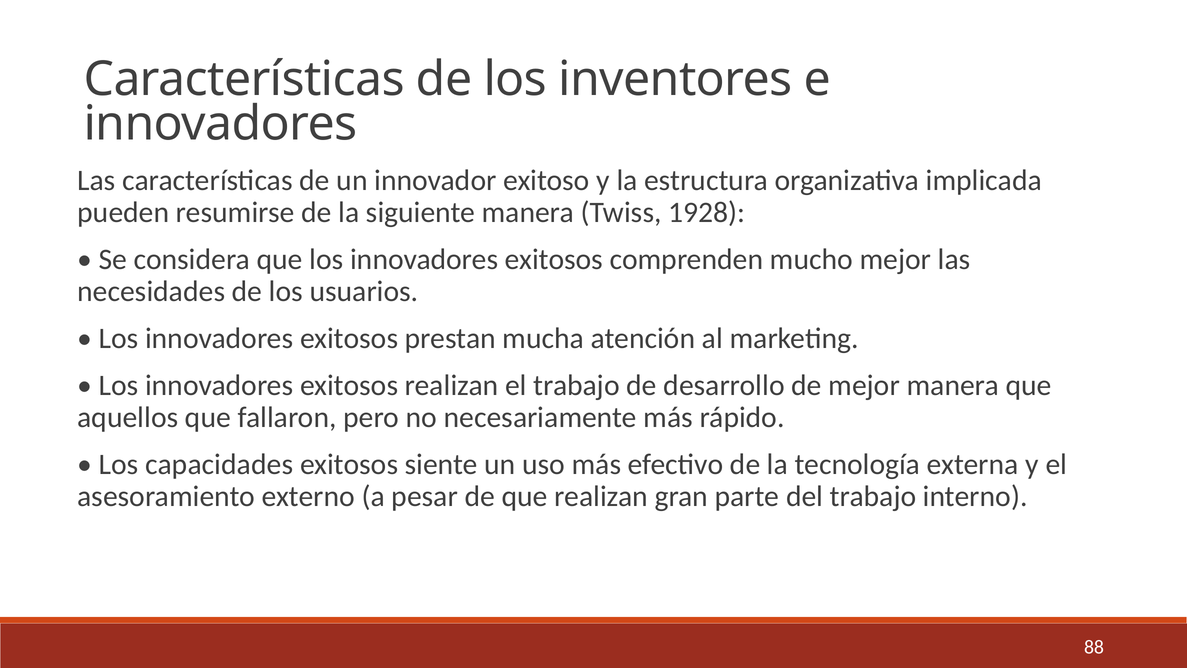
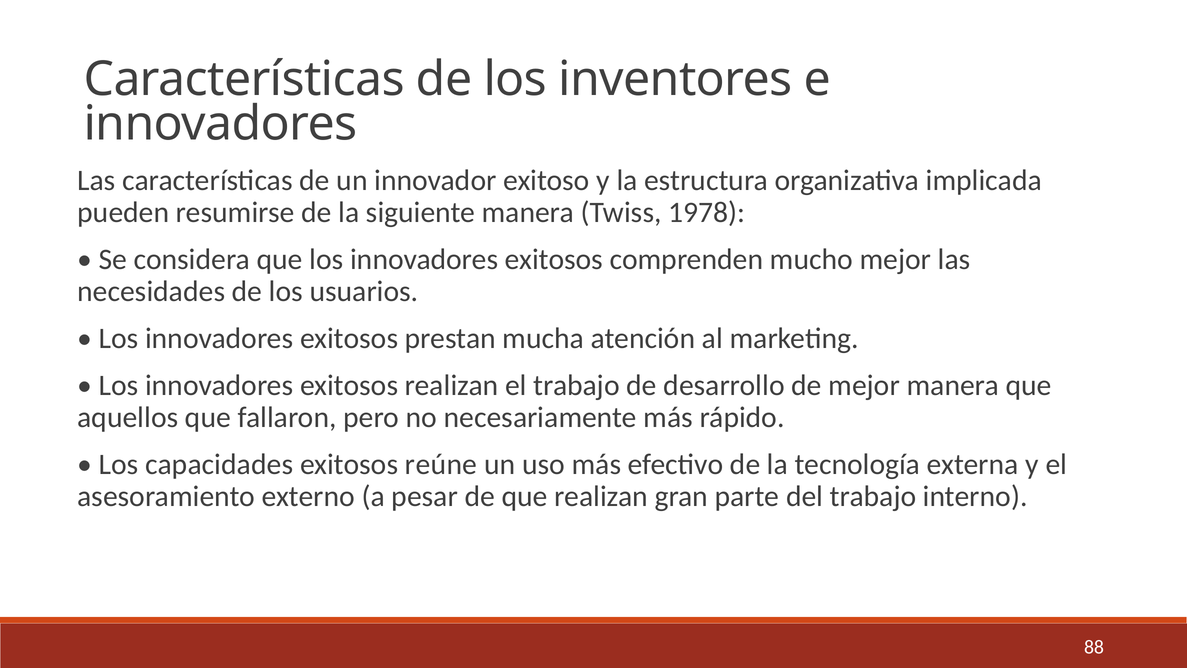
1928: 1928 -> 1978
siente: siente -> reúne
